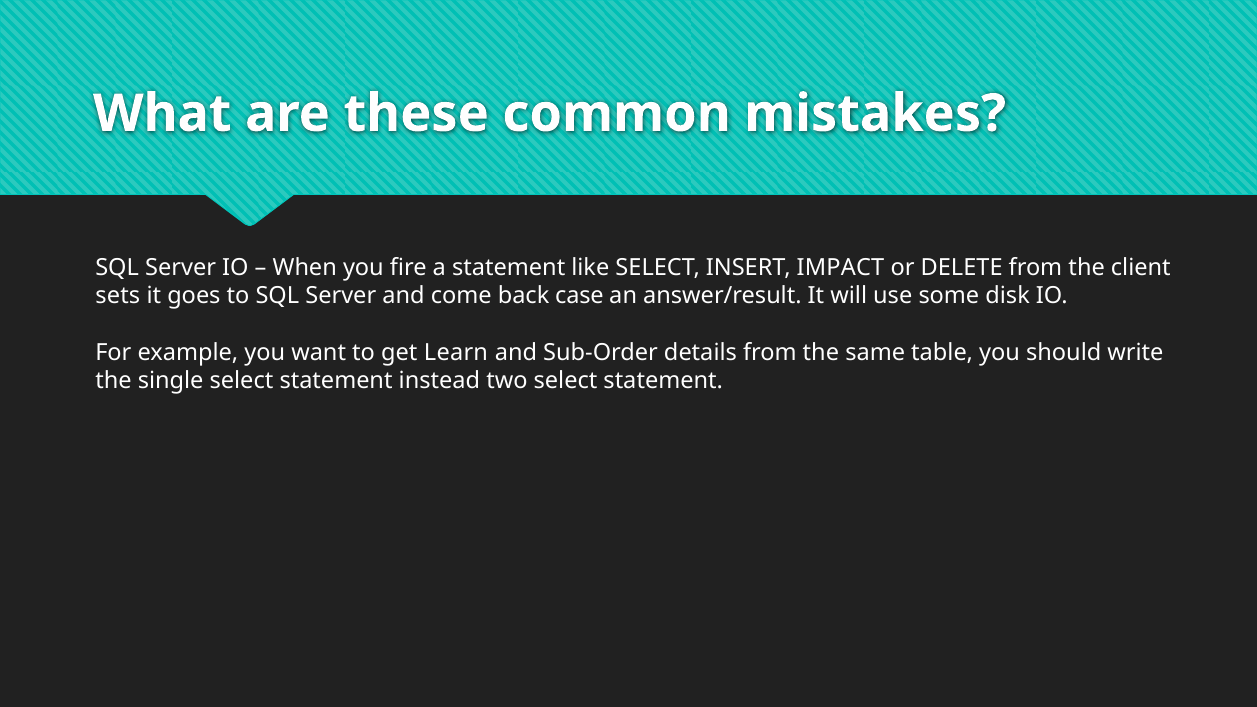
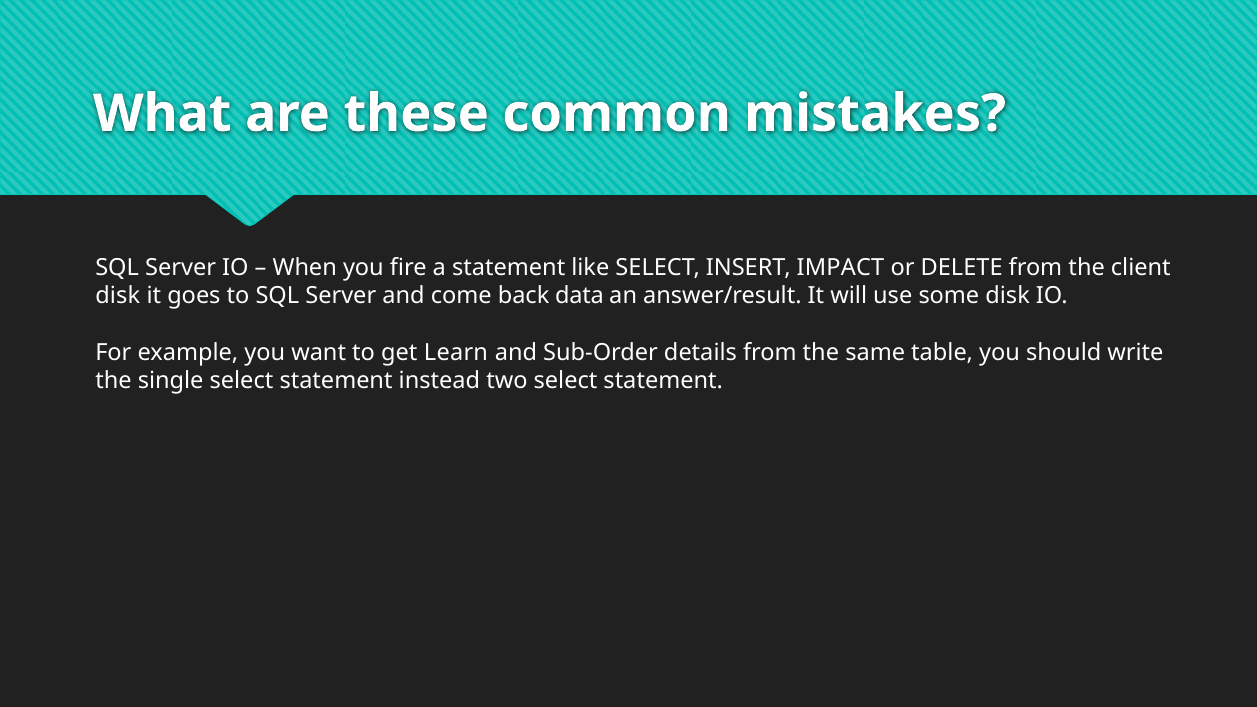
sets at (118, 296): sets -> disk
case: case -> data
